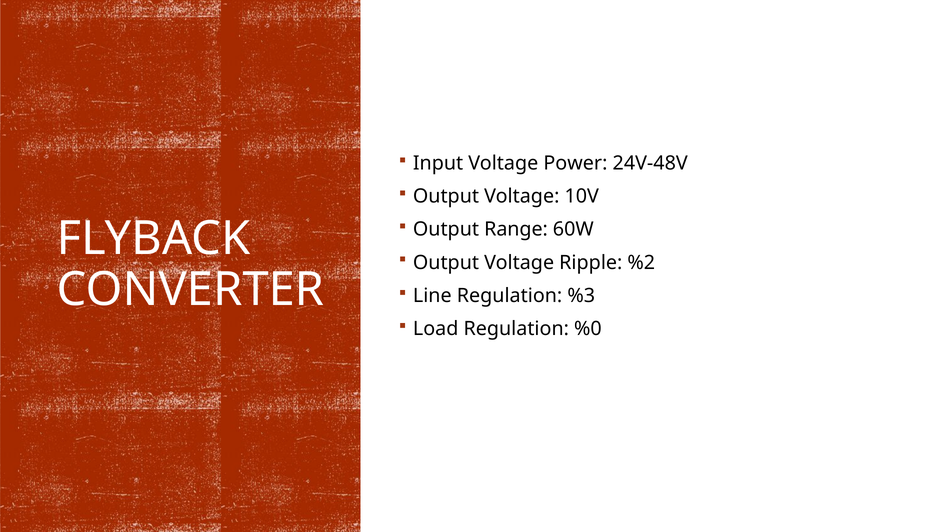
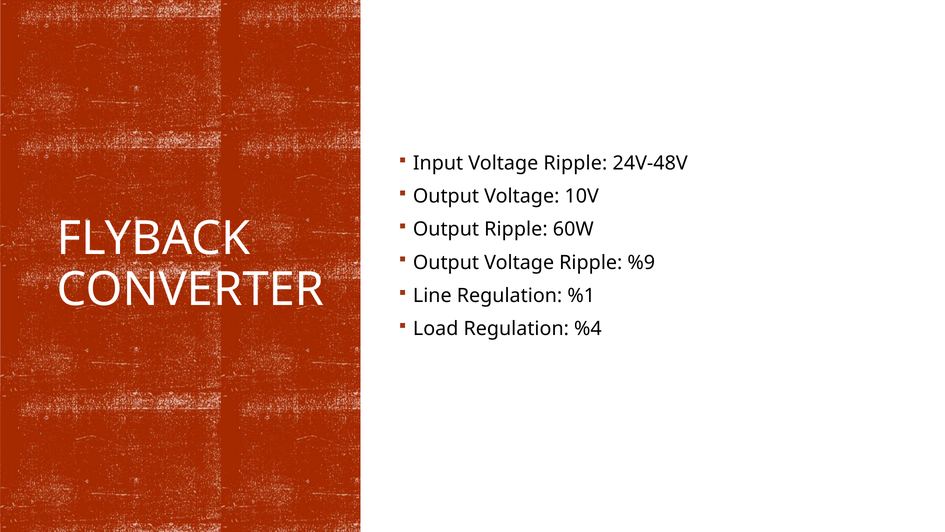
Input Voltage Power: Power -> Ripple
Output Range: Range -> Ripple
%2: %2 -> %9
%3: %3 -> %1
%0: %0 -> %4
